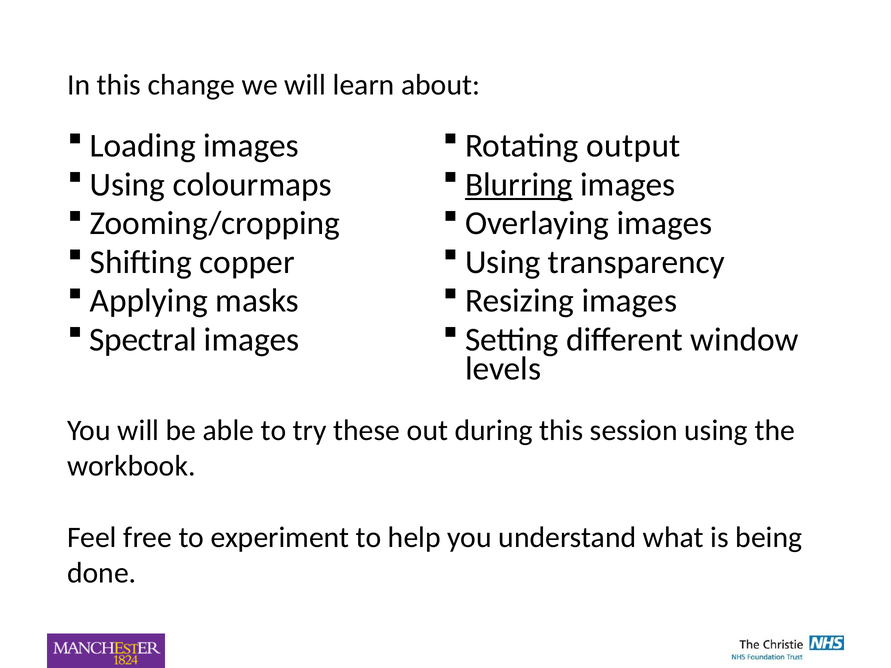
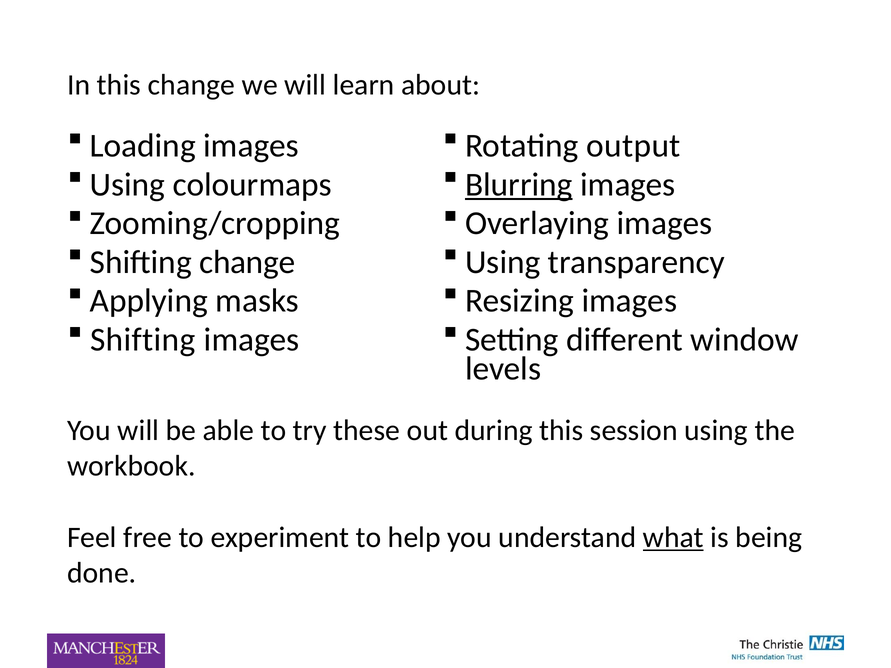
Shifting copper: copper -> change
Spectral at (143, 340): Spectral -> Shifting
what underline: none -> present
